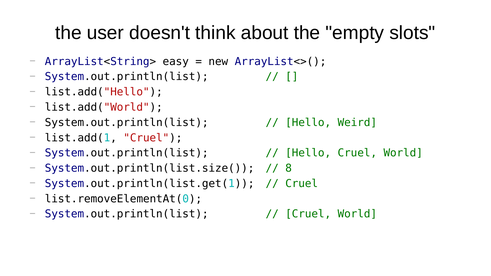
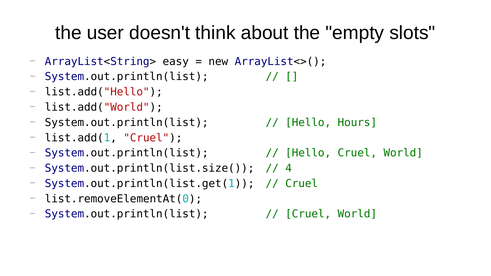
Weird: Weird -> Hours
8: 8 -> 4
